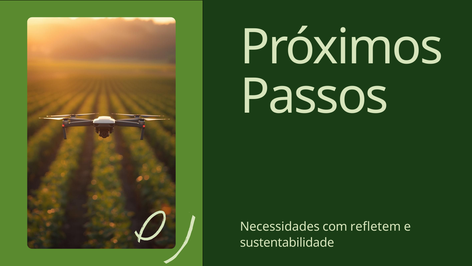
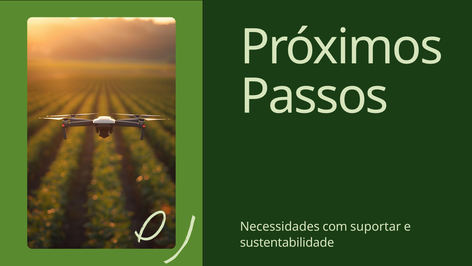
refletem: refletem -> suportar
